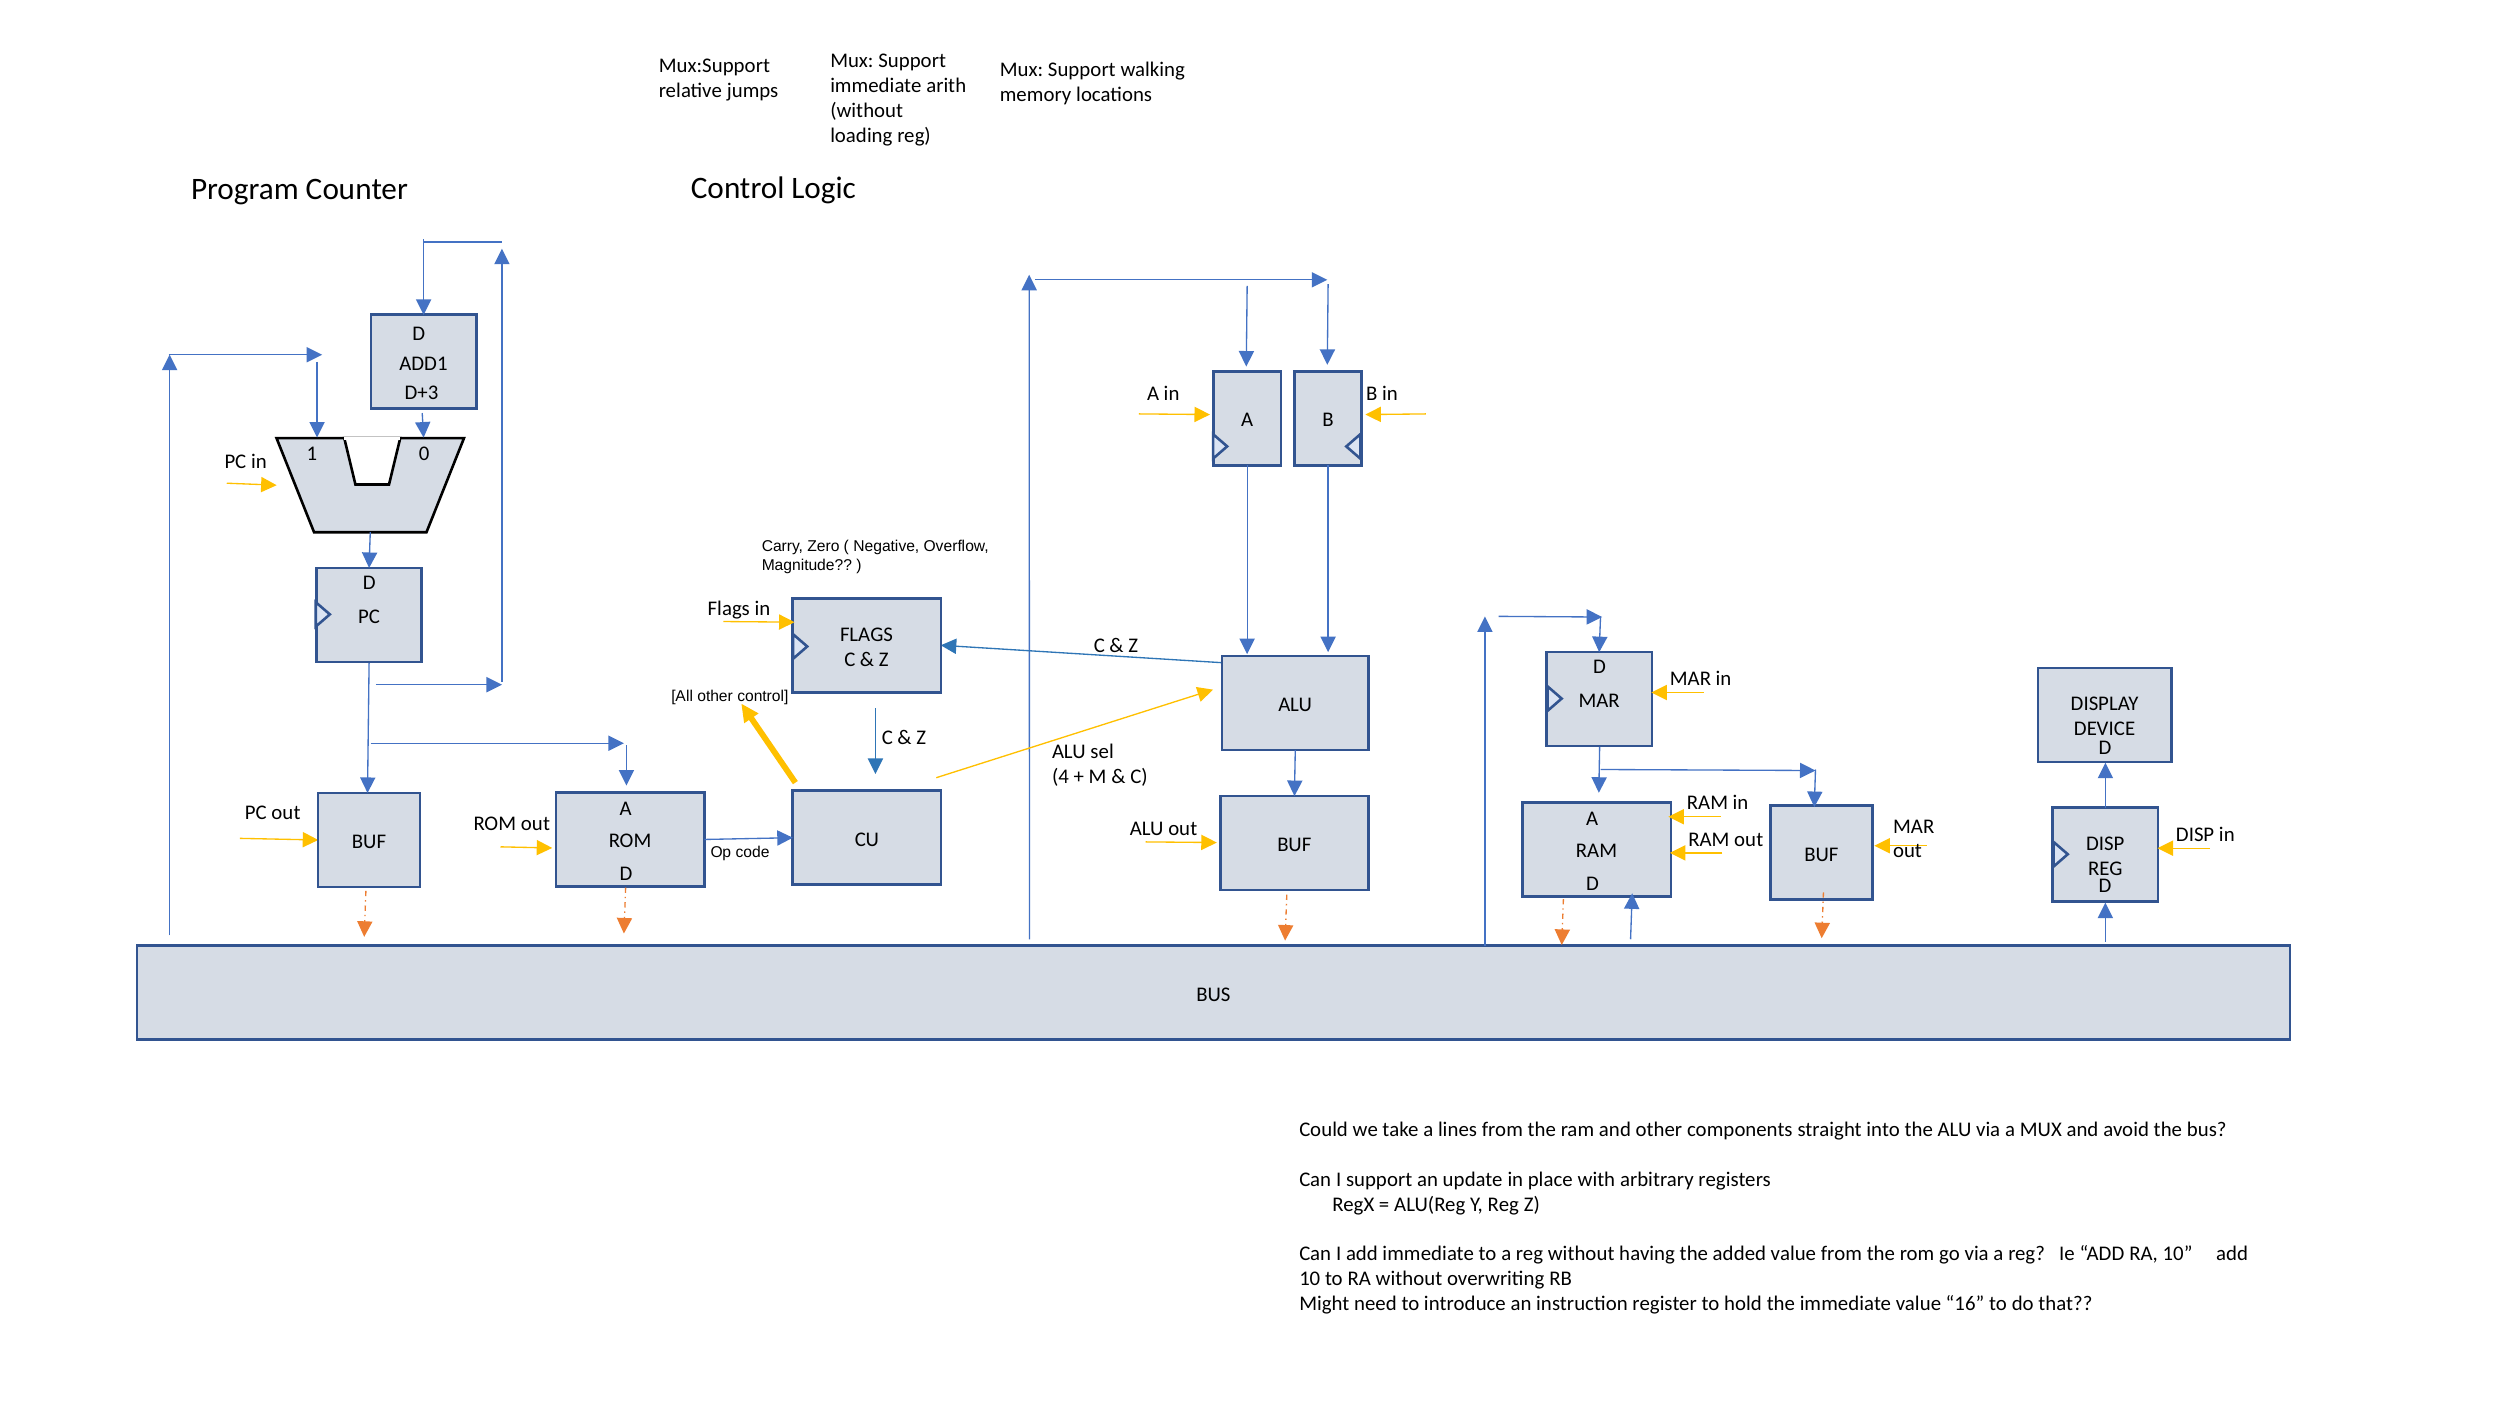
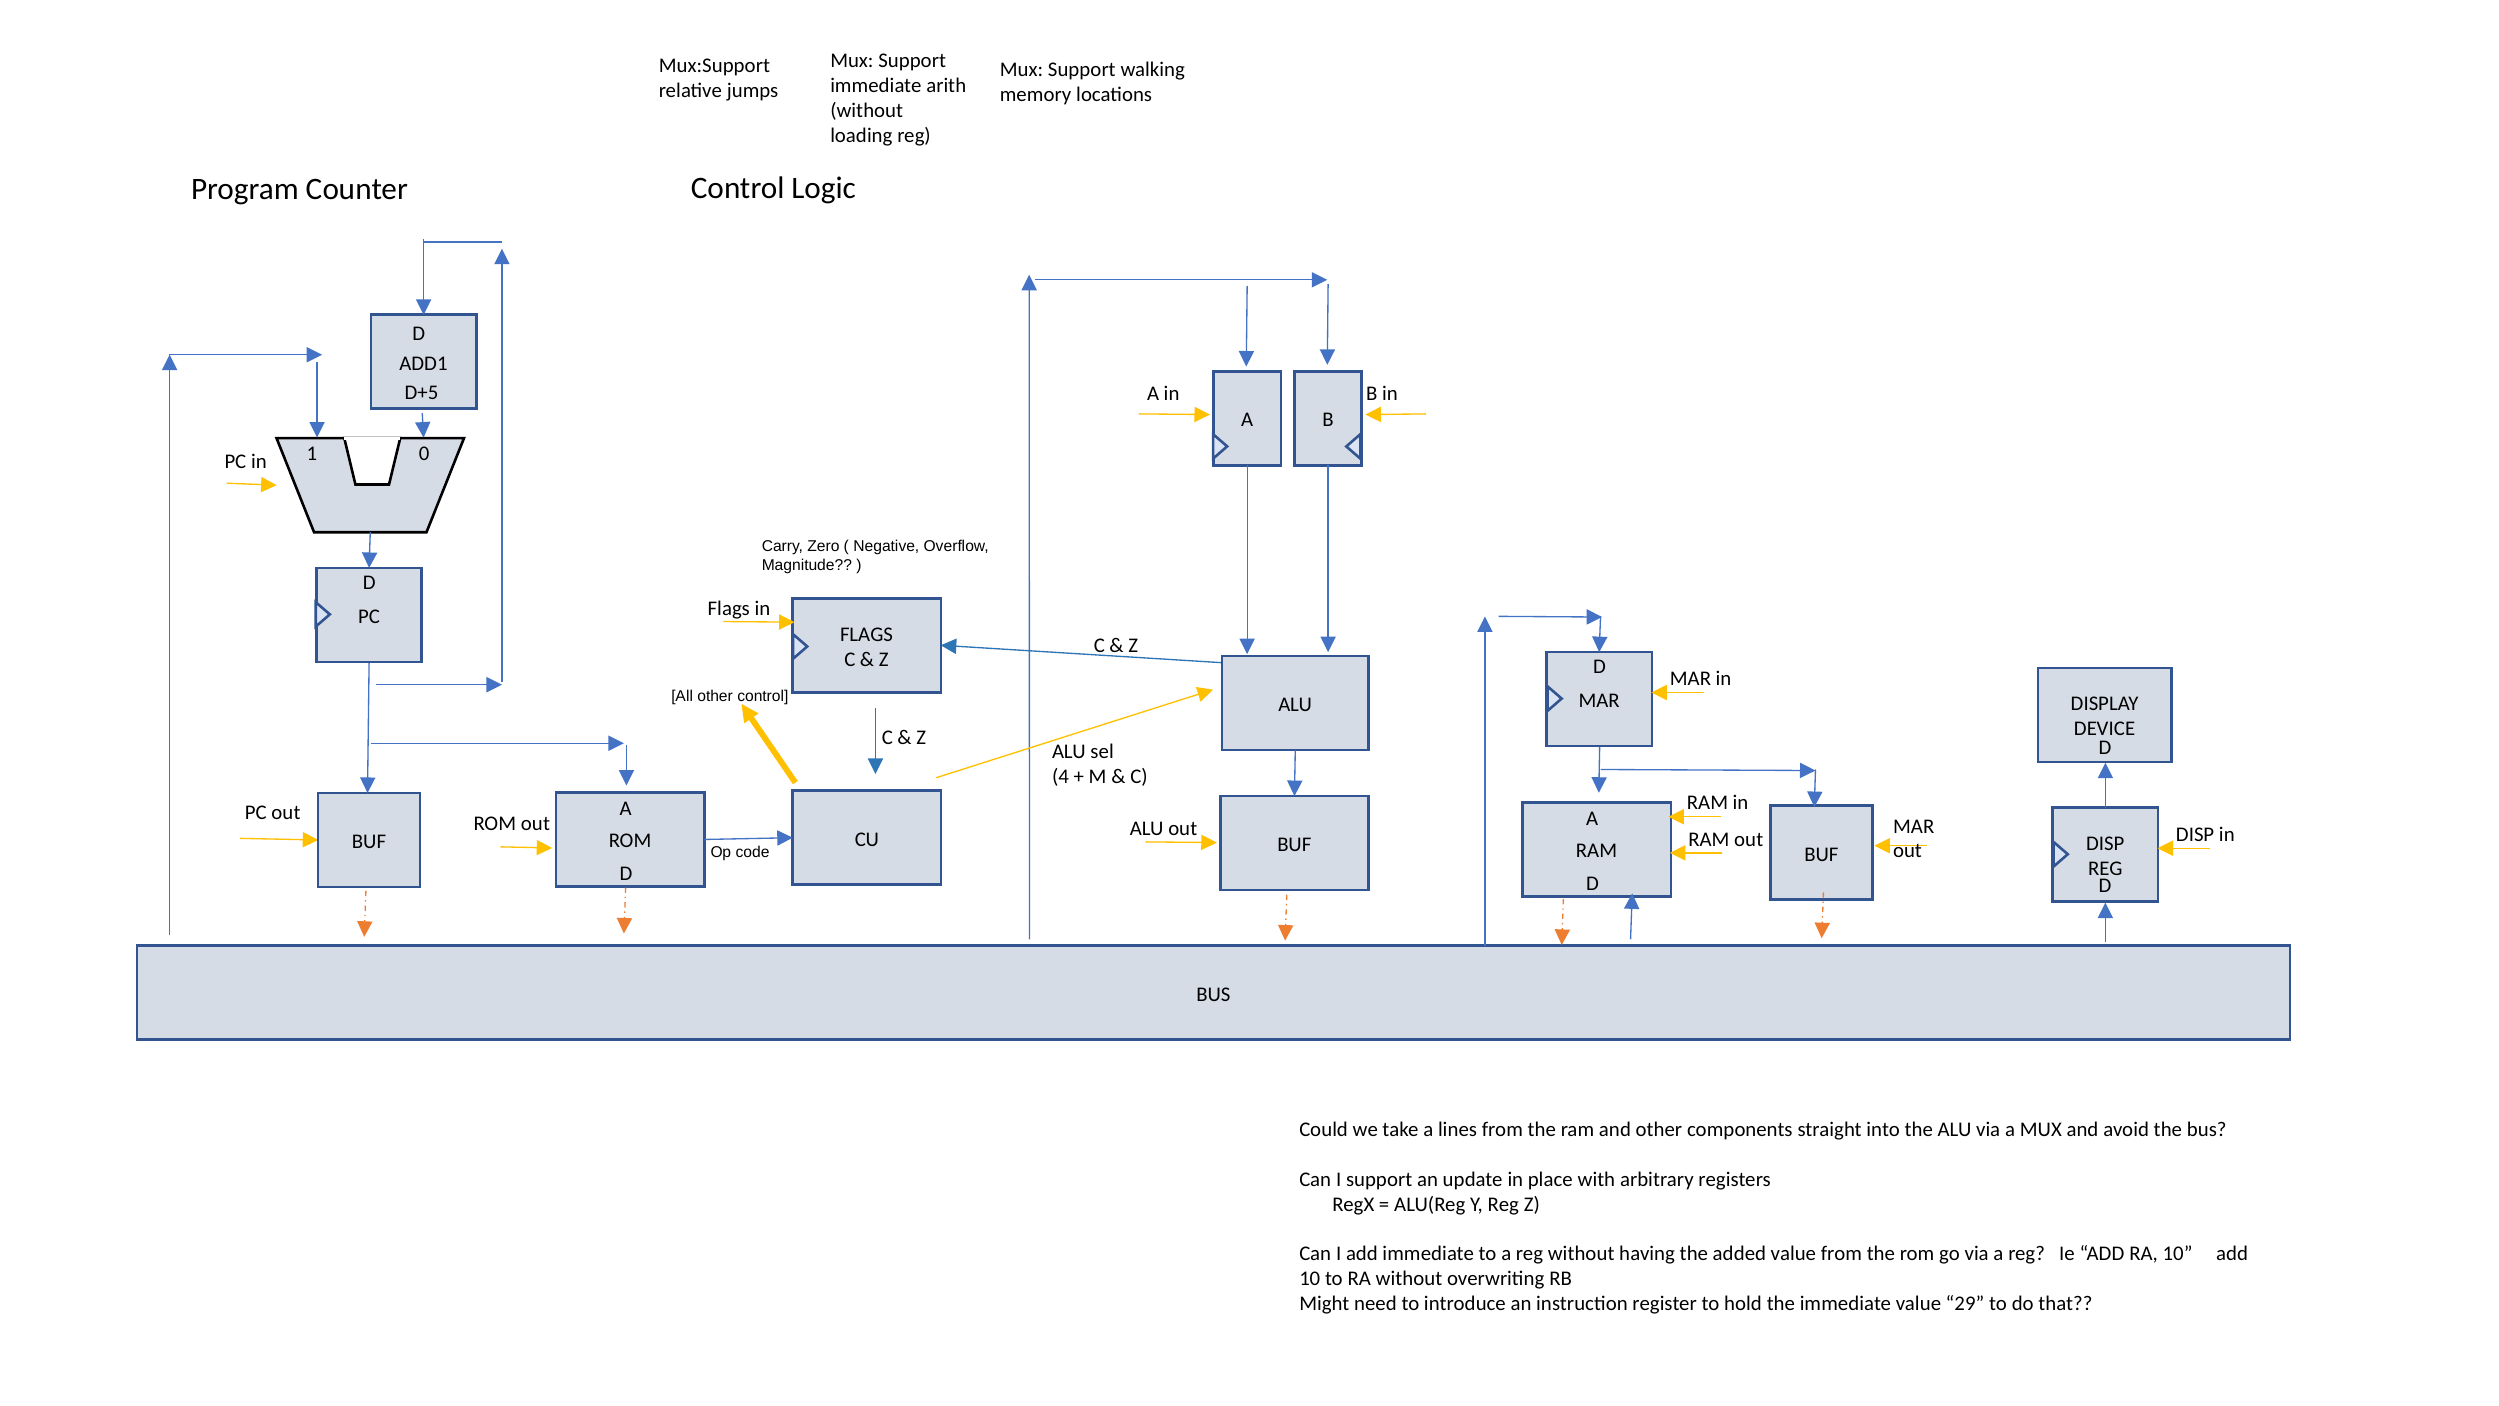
D+3: D+3 -> D+5
16: 16 -> 29
